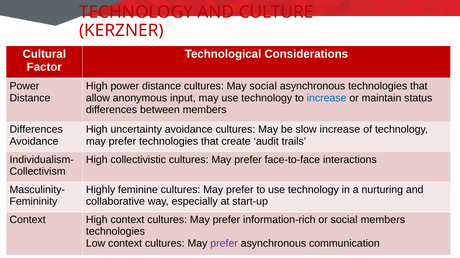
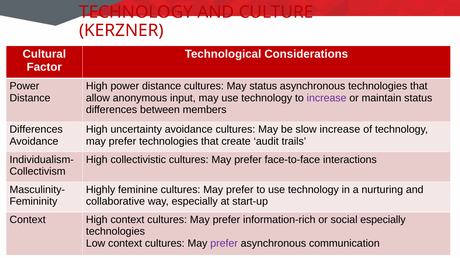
May social: social -> status
increase at (327, 98) colour: blue -> purple
social members: members -> especially
